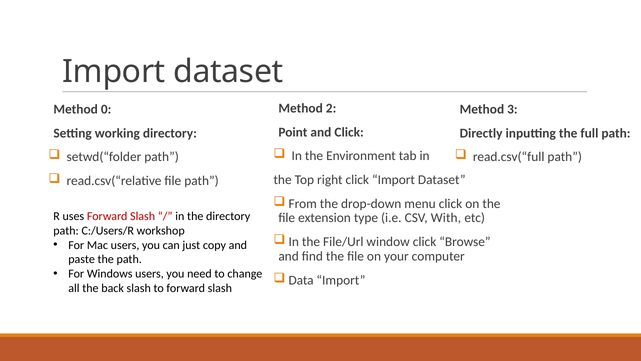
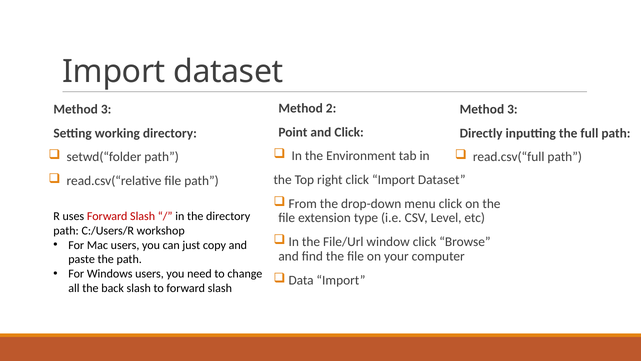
0 at (106, 109): 0 -> 3
With: With -> Level
